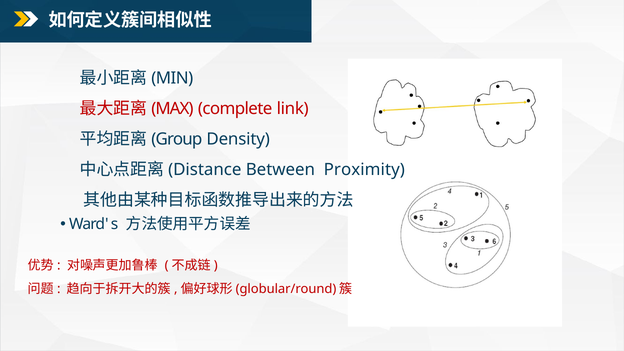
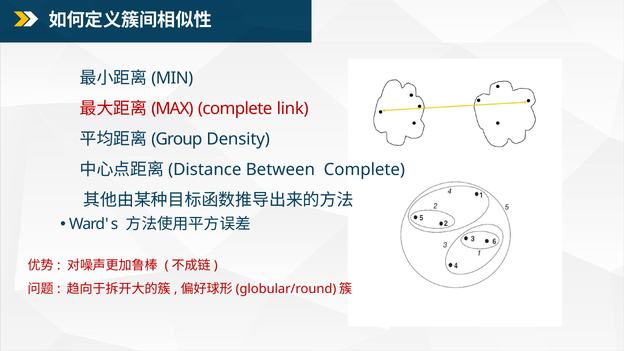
Between Proximity: Proximity -> Complete
